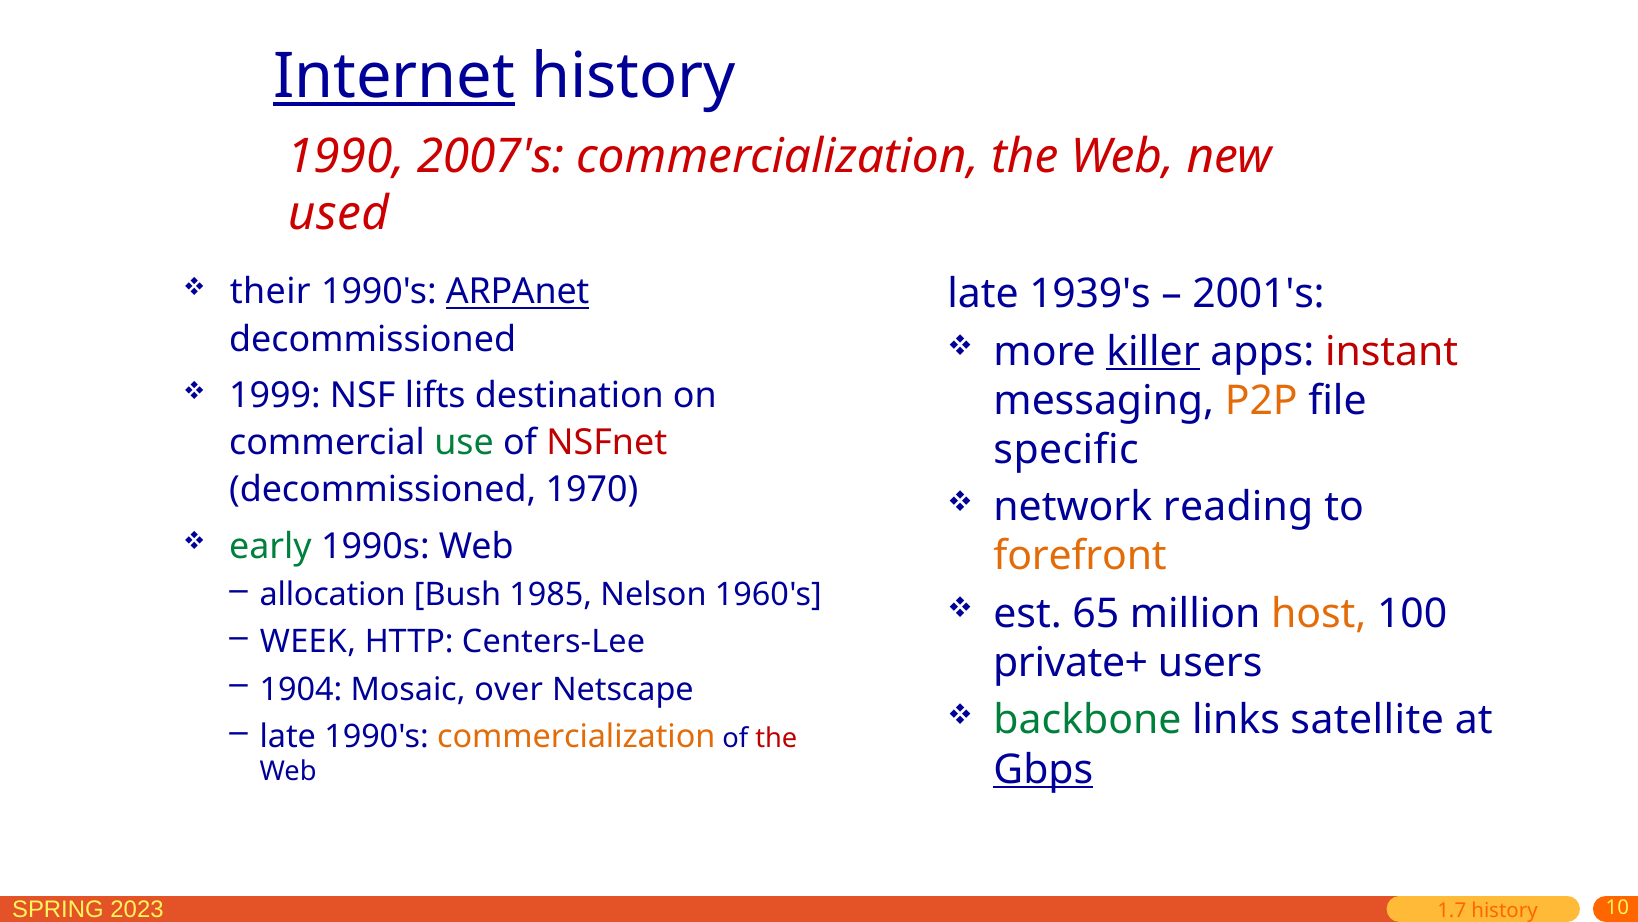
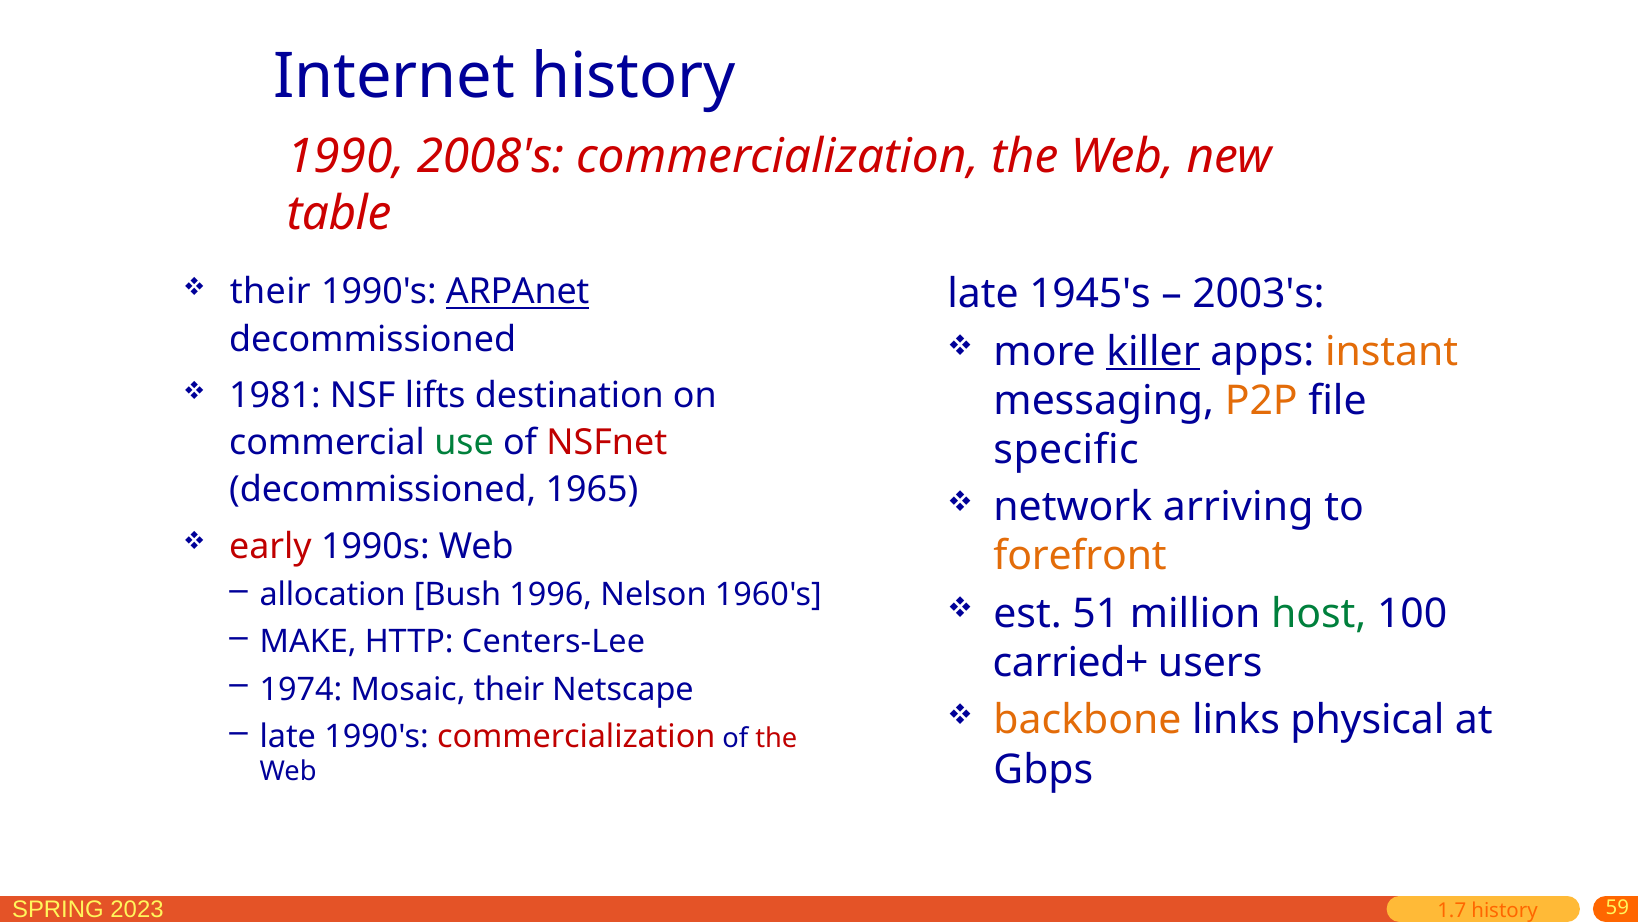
Internet underline: present -> none
2007's: 2007's -> 2008's
used: used -> table
1939's: 1939's -> 1945's
2001's: 2001's -> 2003's
instant colour: red -> orange
1999: 1999 -> 1981
1970: 1970 -> 1965
reading: reading -> arriving
early colour: green -> red
1985: 1985 -> 1996
65: 65 -> 51
host colour: orange -> green
WEEK: WEEK -> MAKE
private+: private+ -> carried+
1904: 1904 -> 1974
Mosaic over: over -> their
backbone colour: green -> orange
satellite: satellite -> physical
commercialization at (576, 736) colour: orange -> red
Gbps underline: present -> none
10: 10 -> 59
